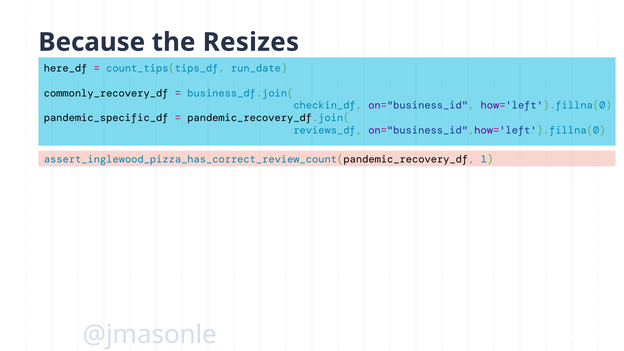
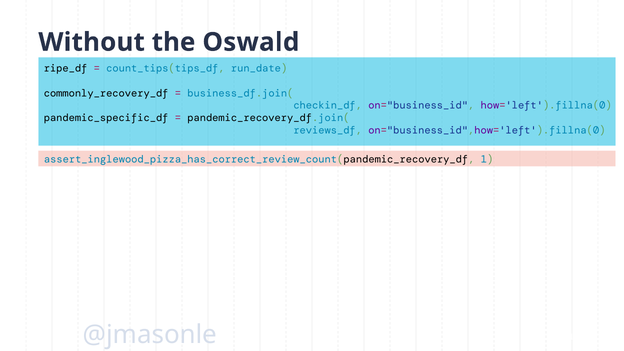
Because: Because -> Without
Resizes: Resizes -> Oswald
here_df: here_df -> ripe_df
